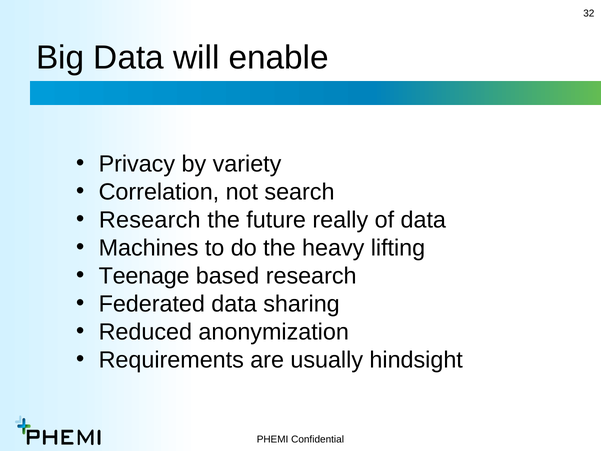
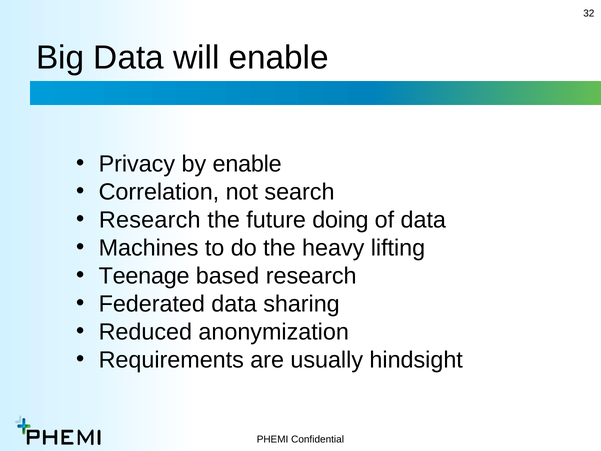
by variety: variety -> enable
really: really -> doing
